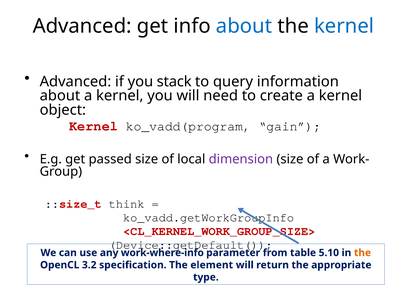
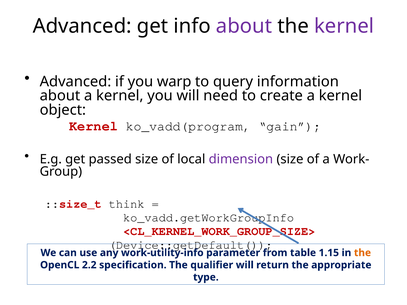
about at (244, 26) colour: blue -> purple
kernel at (344, 26) colour: blue -> purple
stack: stack -> warp
work-where-info: work-where-info -> work-utility-info
5.10: 5.10 -> 1.15
3.2: 3.2 -> 2.2
element: element -> qualifier
